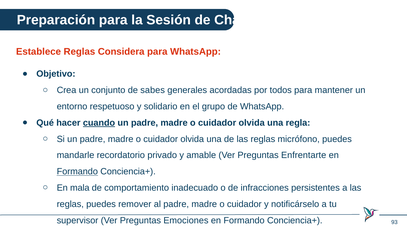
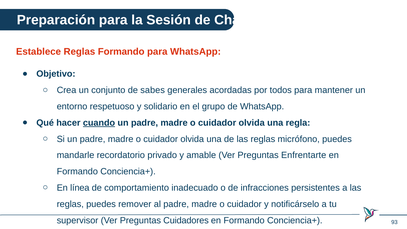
Reglas Considera: Considera -> Formando
Formando at (77, 172) underline: present -> none
mala: mala -> línea
Emociones: Emociones -> Cuidadores
